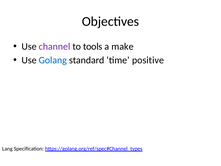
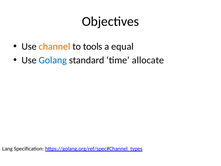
channel colour: purple -> orange
make: make -> equal
positive: positive -> allocate
